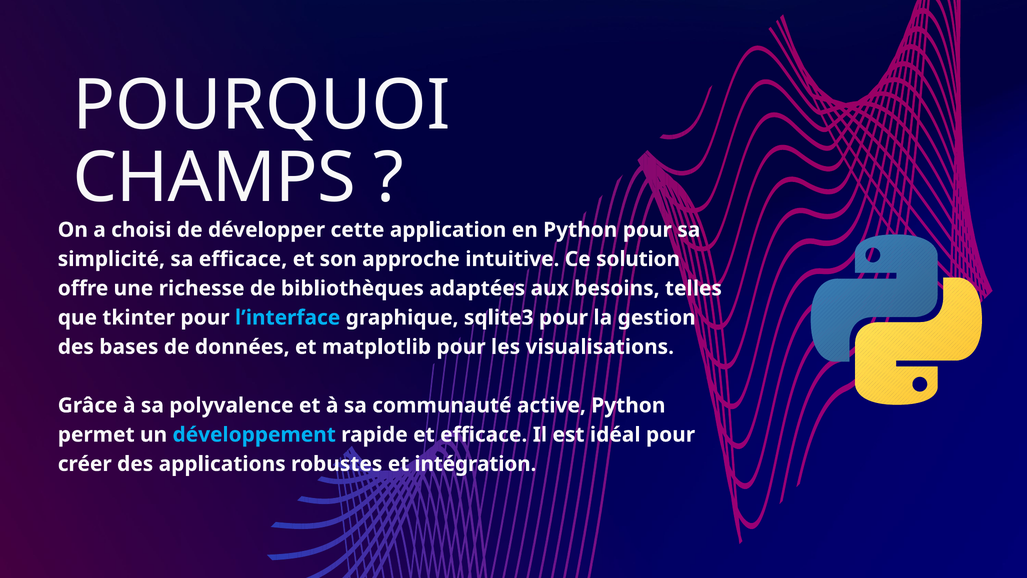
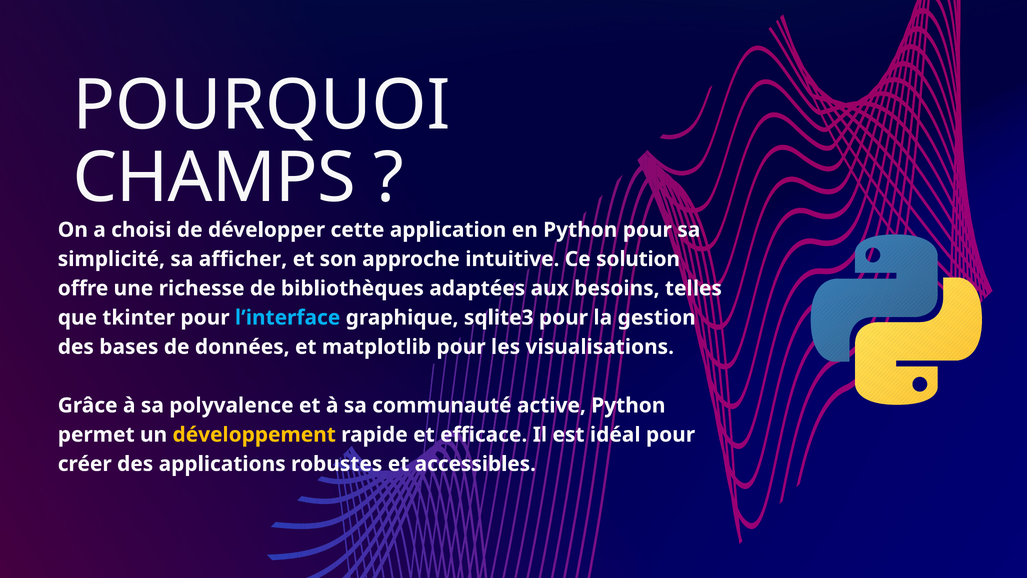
sa efficace: efficace -> afficher
développement colour: light blue -> yellow
intégration: intégration -> accessibles
